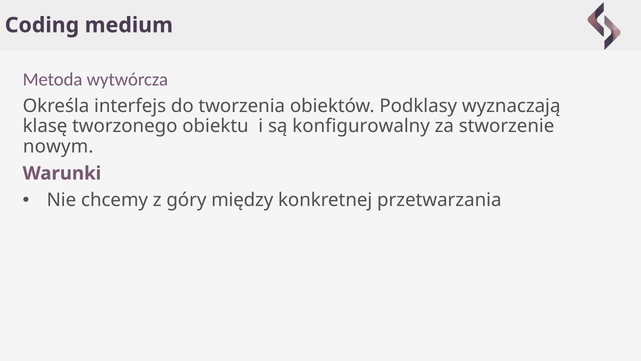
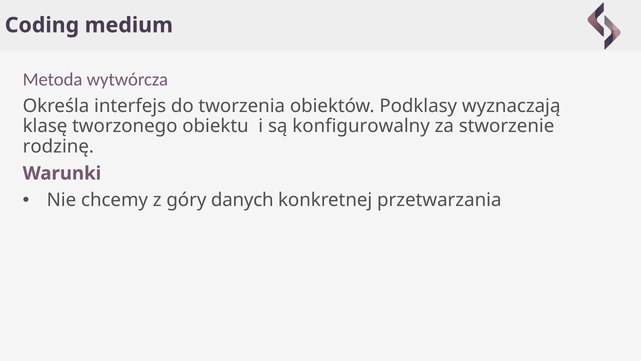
nowym: nowym -> rodzinę
między: między -> danych
